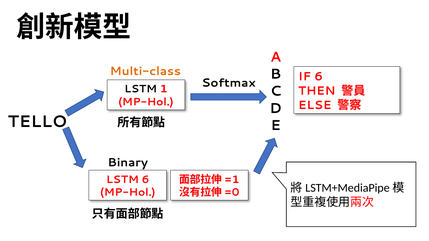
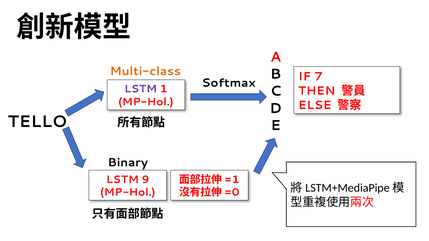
IF 6: 6 -> 7
LSTM at (141, 89) colour: black -> purple
LSTM 6: 6 -> 9
